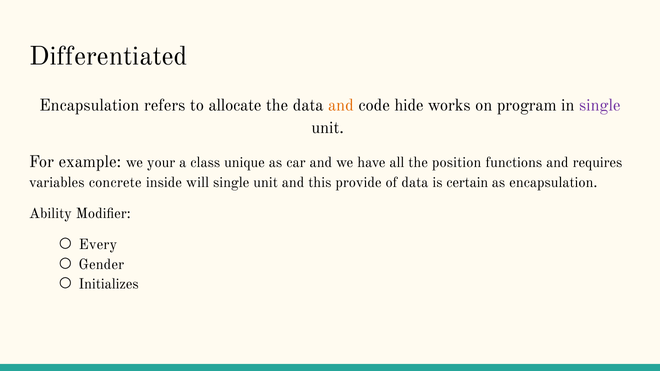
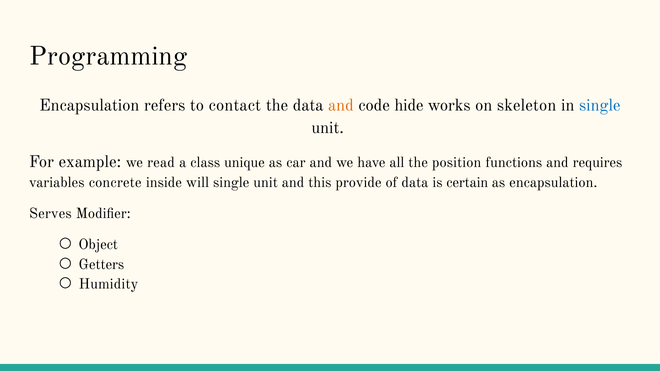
Differentiated: Differentiated -> Programming
allocate: allocate -> contact
program: program -> skeleton
single at (600, 105) colour: purple -> blue
your: your -> read
Ability: Ability -> Serves
Every: Every -> Object
Gender: Gender -> Getters
Initializes: Initializes -> Humidity
